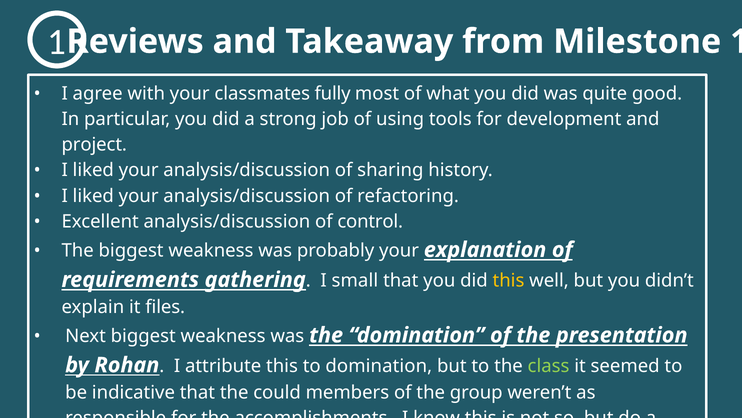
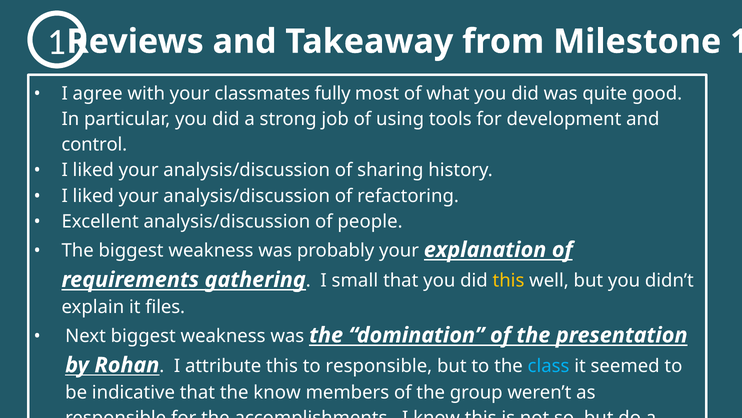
project: project -> control
control: control -> people
to domination: domination -> responsible
class colour: light green -> light blue
the could: could -> know
